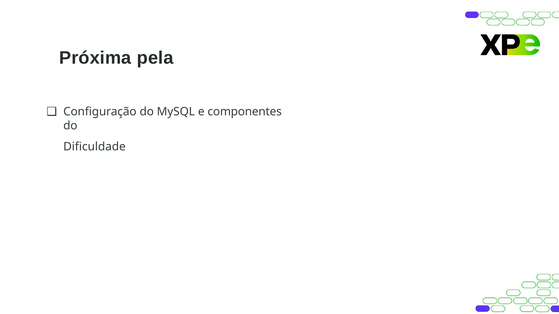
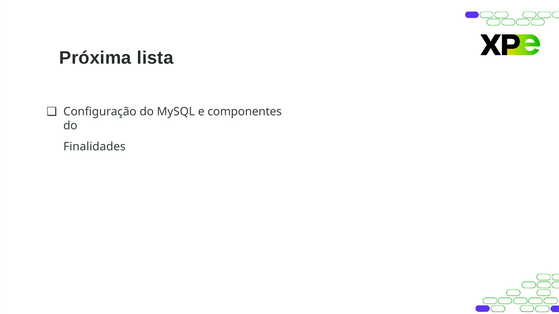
pela: pela -> lista
Dificuldade: Dificuldade -> Finalidades
